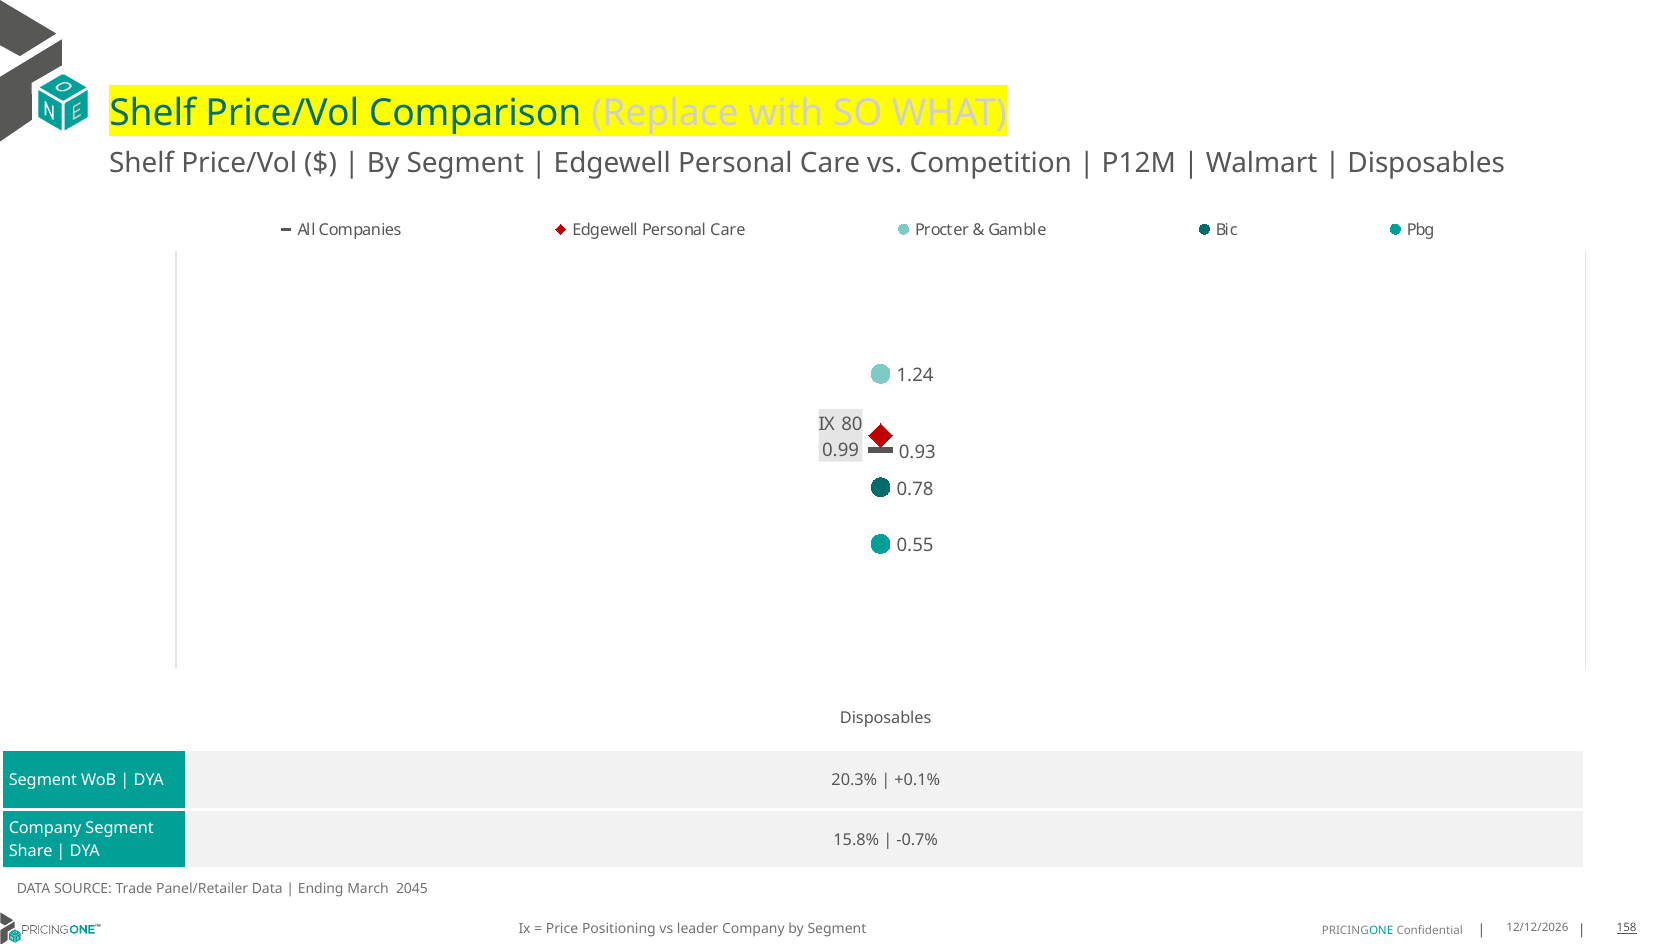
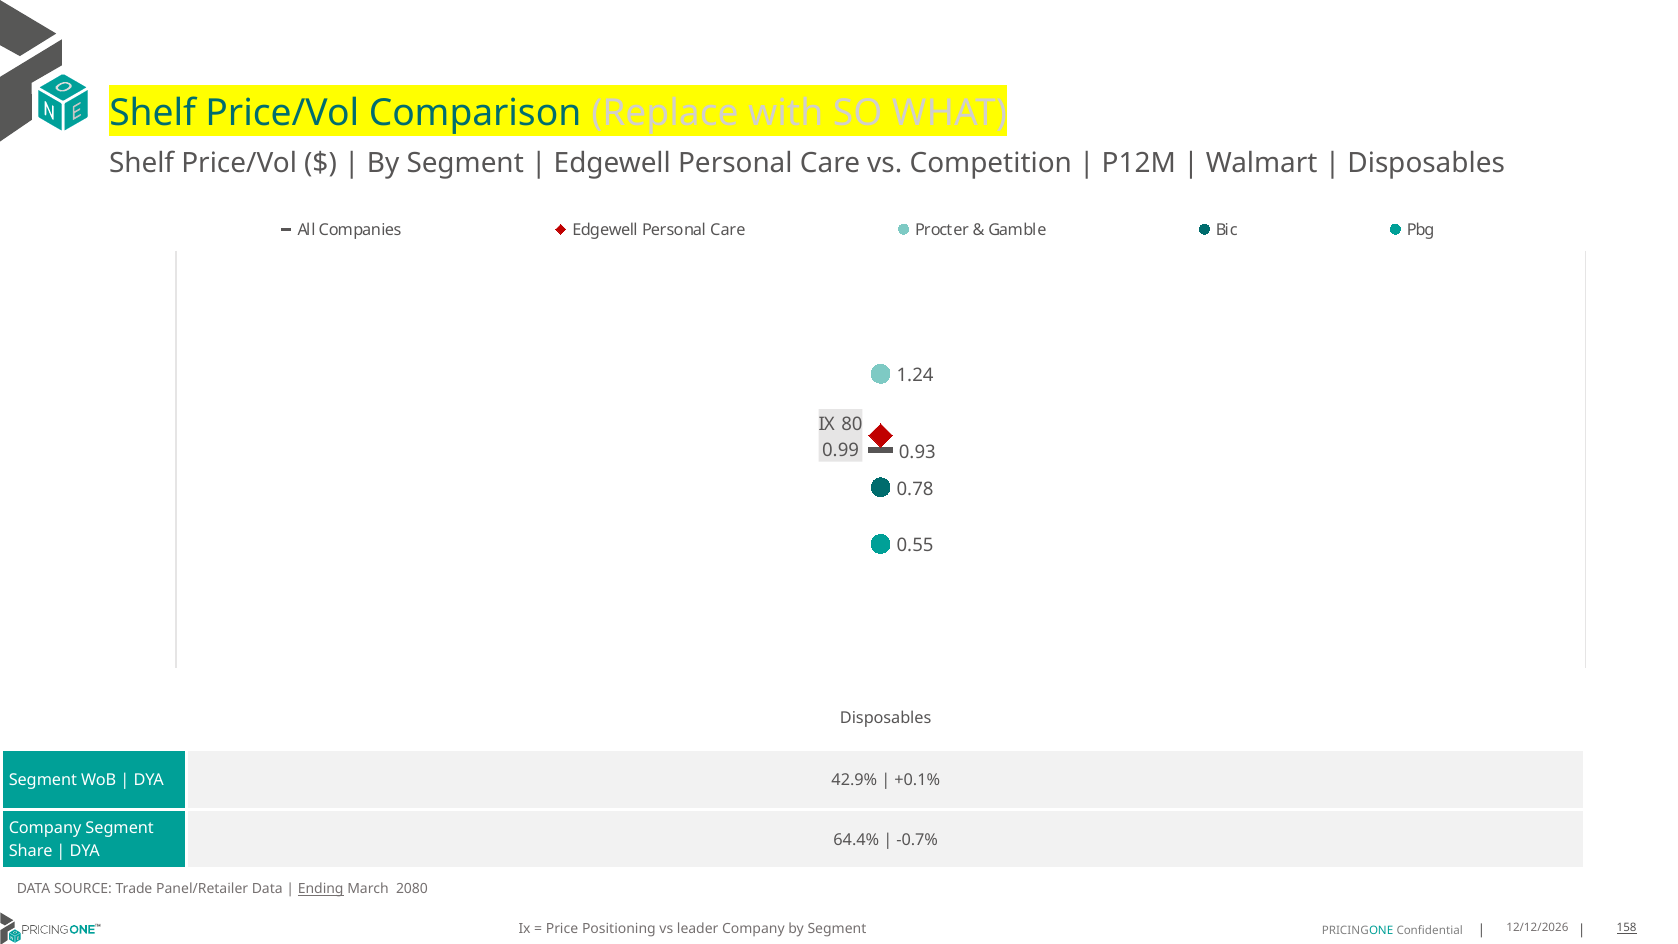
20.3%: 20.3% -> 42.9%
15.8%: 15.8% -> 64.4%
Ending underline: none -> present
2045: 2045 -> 2080
